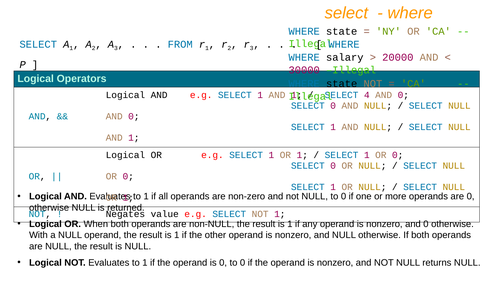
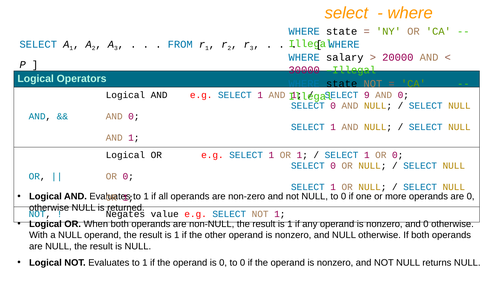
4: 4 -> 9
